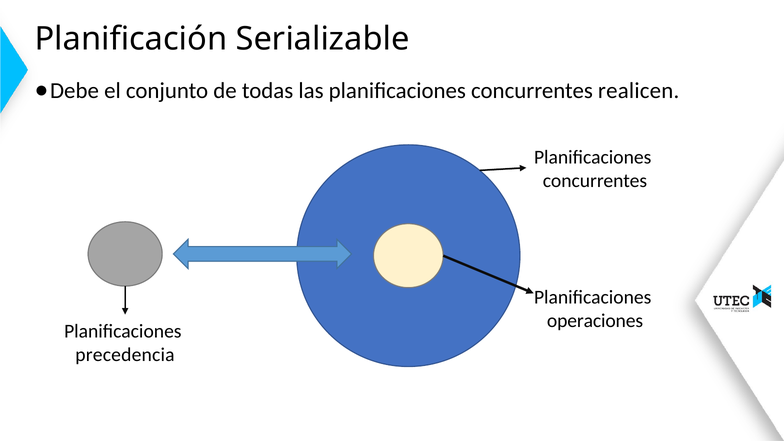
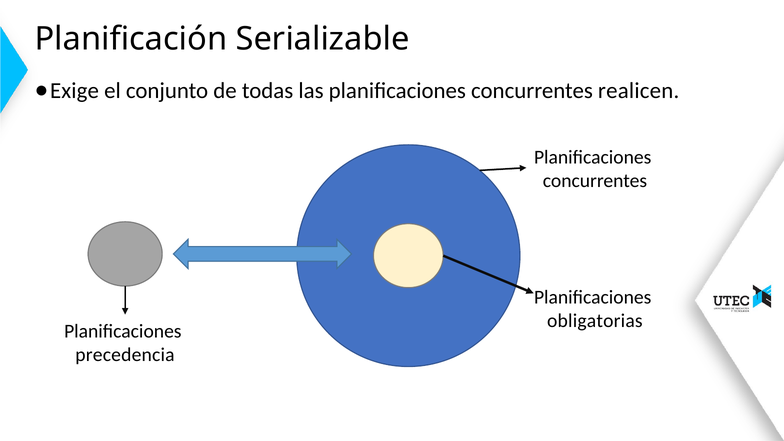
Debe: Debe -> Exige
operaciones: operaciones -> obligatorias
